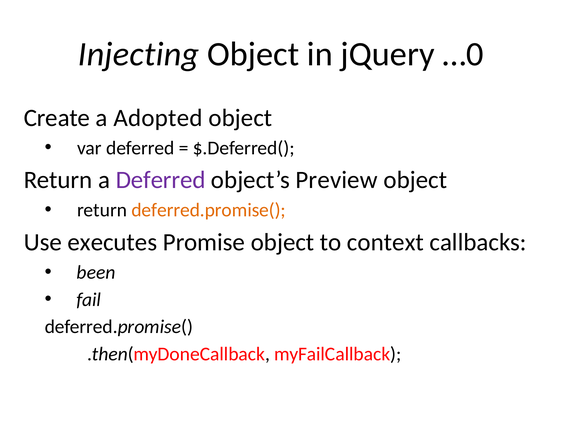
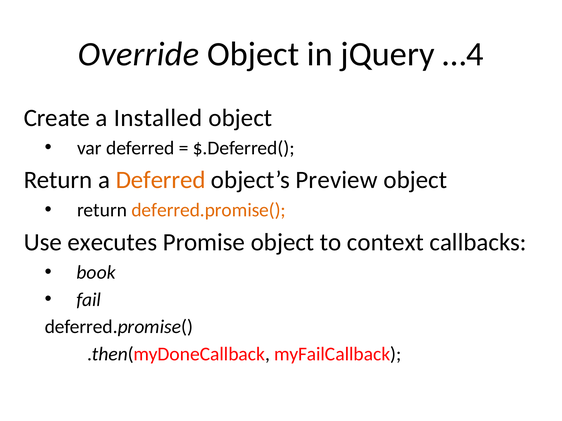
Injecting: Injecting -> Override
…0: …0 -> …4
Adopted: Adopted -> Installed
Deferred at (161, 180) colour: purple -> orange
been: been -> book
